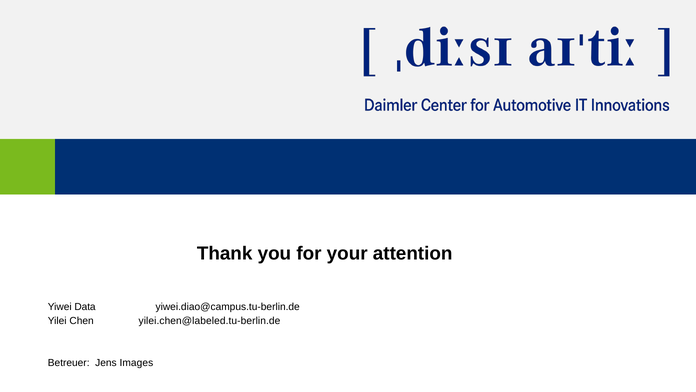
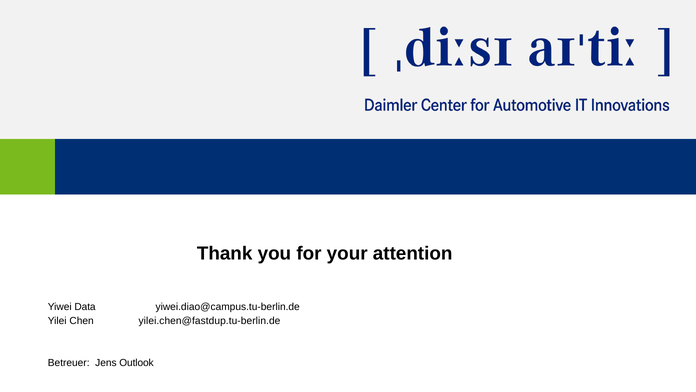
yilei.chen@labeled.tu-berlin.de: yilei.chen@labeled.tu-berlin.de -> yilei.chen@fastdup.tu-berlin.de
Images: Images -> Outlook
